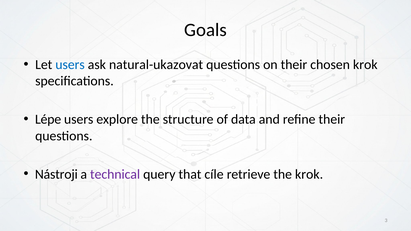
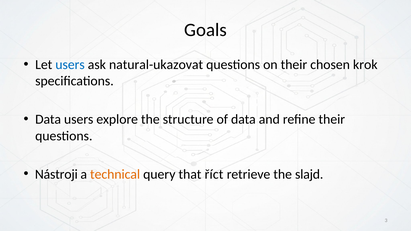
Lépe at (48, 119): Lépe -> Data
technical colour: purple -> orange
cíle: cíle -> říct
the krok: krok -> slajd
